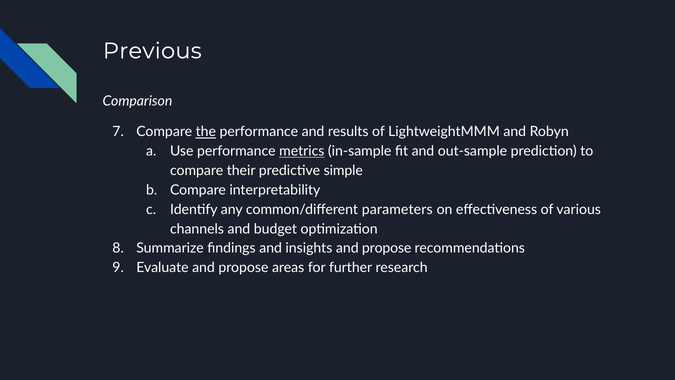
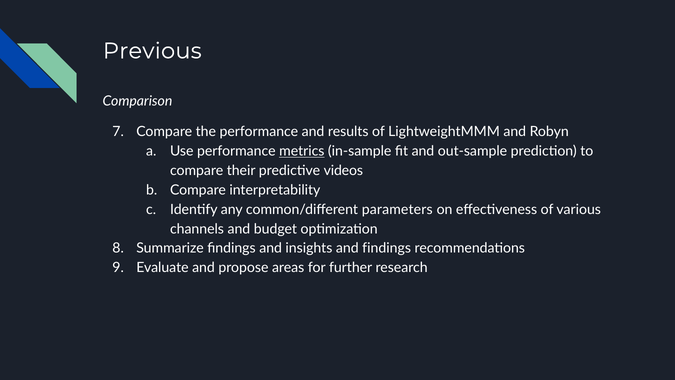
the underline: present -> none
simple: simple -> videos
insights and propose: propose -> findings
